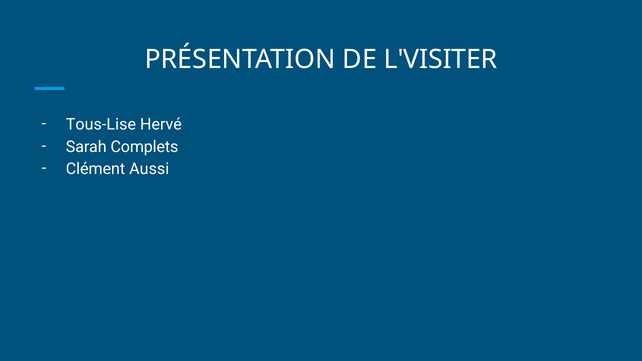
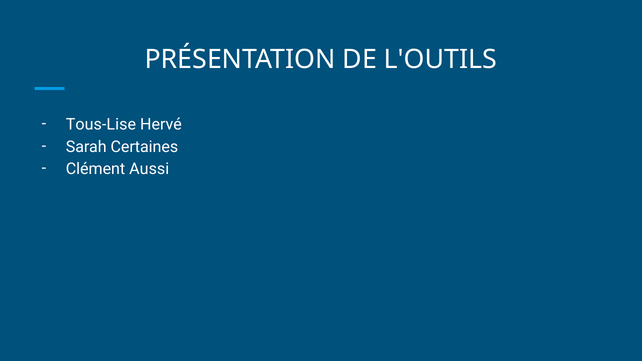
L'VISITER: L'VISITER -> L'OUTILS
Complets: Complets -> Certaines
